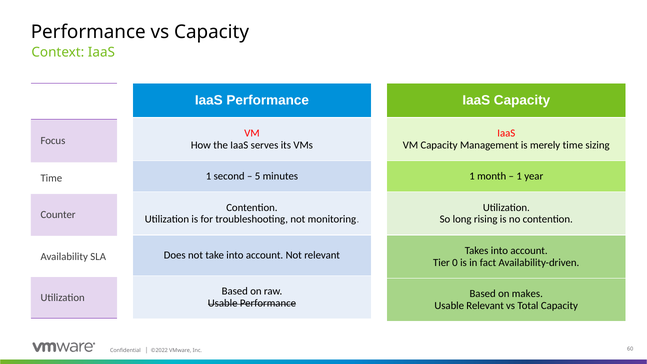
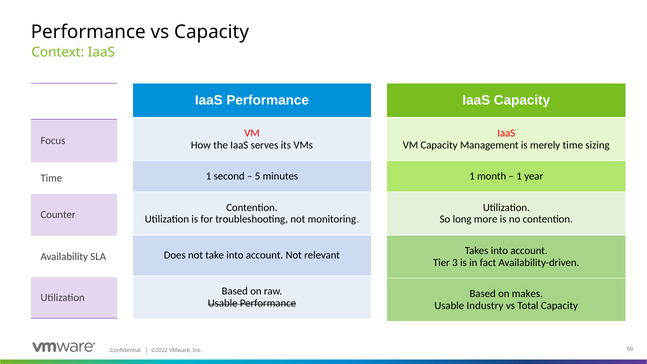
rising: rising -> more
0: 0 -> 3
Usable Relevant: Relevant -> Industry
